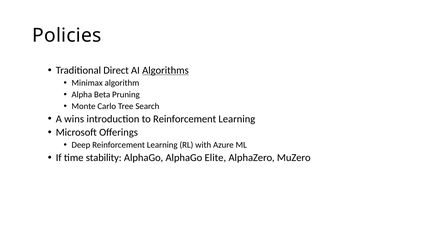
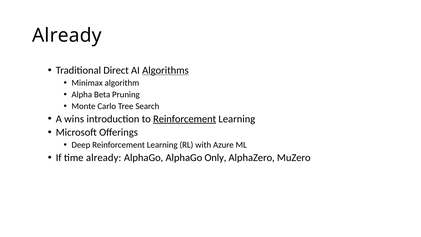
Policies at (67, 35): Policies -> Already
Reinforcement at (185, 119) underline: none -> present
time stability: stability -> already
Elite: Elite -> Only
